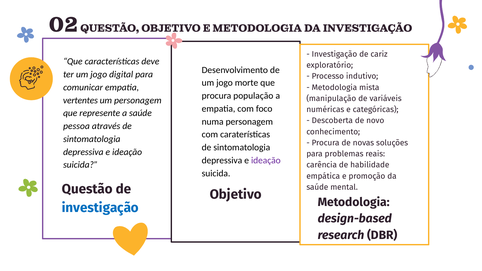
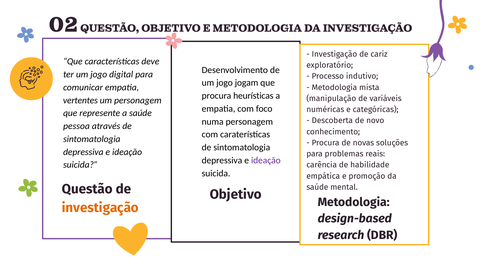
morte: morte -> jogam
população: população -> heurísticas
investigação at (100, 208) colour: blue -> orange
